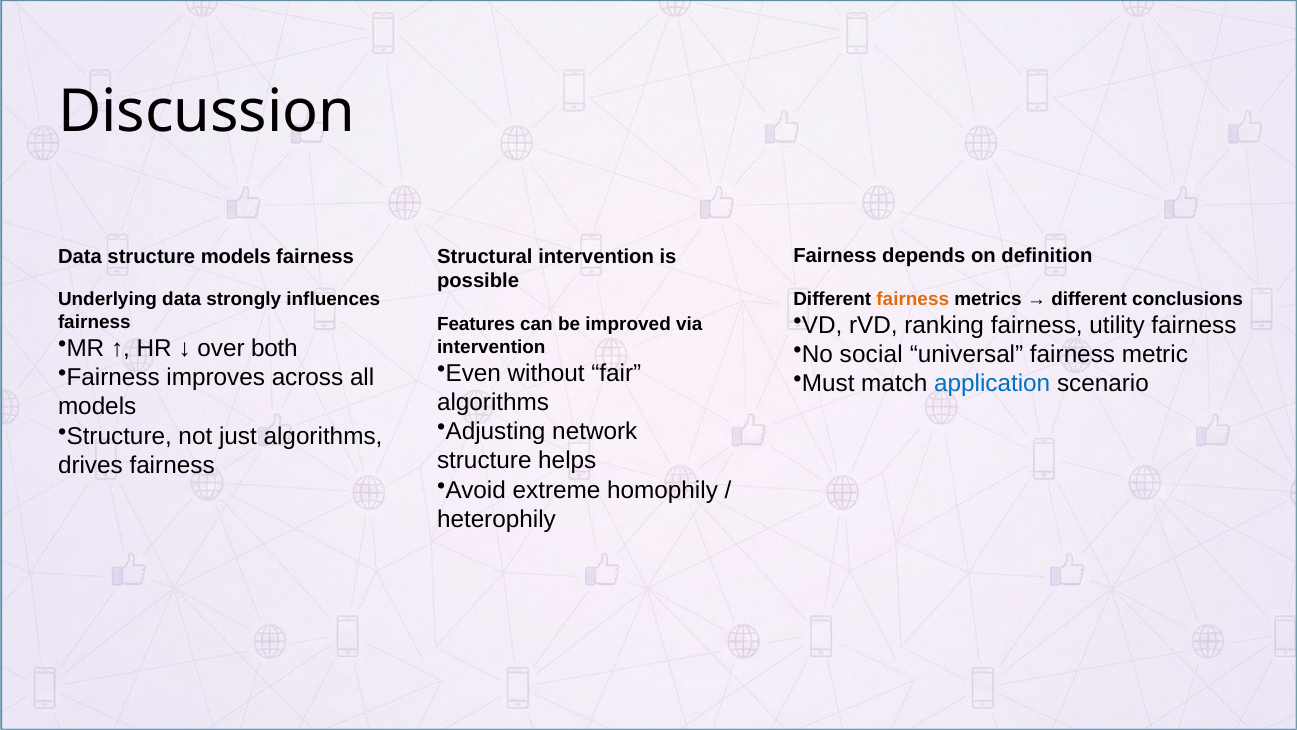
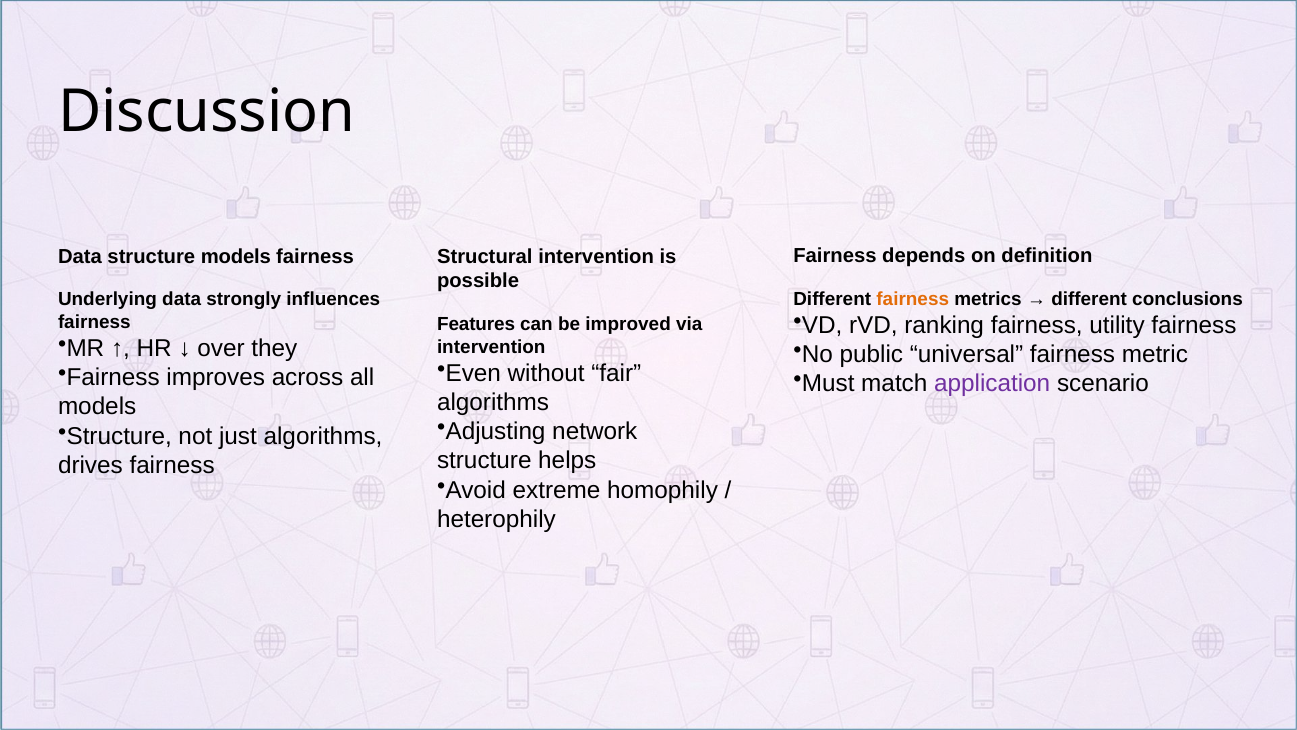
both: both -> they
social: social -> public
application colour: blue -> purple
